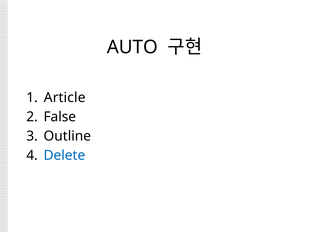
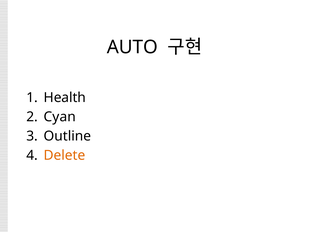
Article: Article -> Health
False: False -> Cyan
Delete colour: blue -> orange
